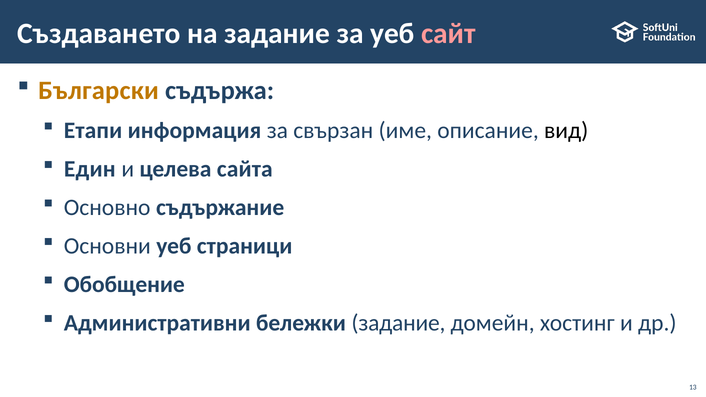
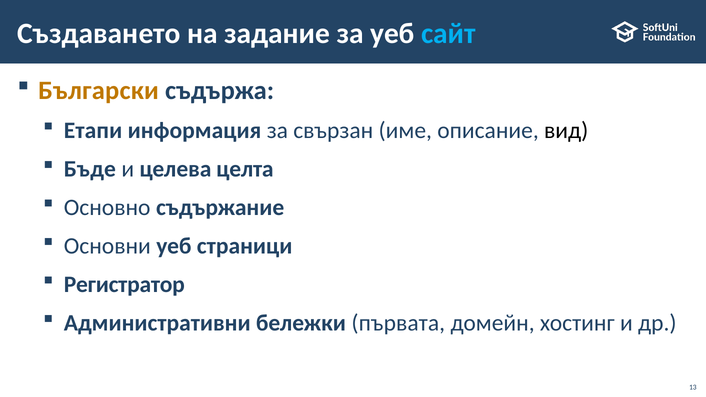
сайт colour: pink -> light blue
Един: Един -> Бъде
сайта: сайта -> целта
Обобщение: Обобщение -> Регистратор
бележки задание: задание -> първата
